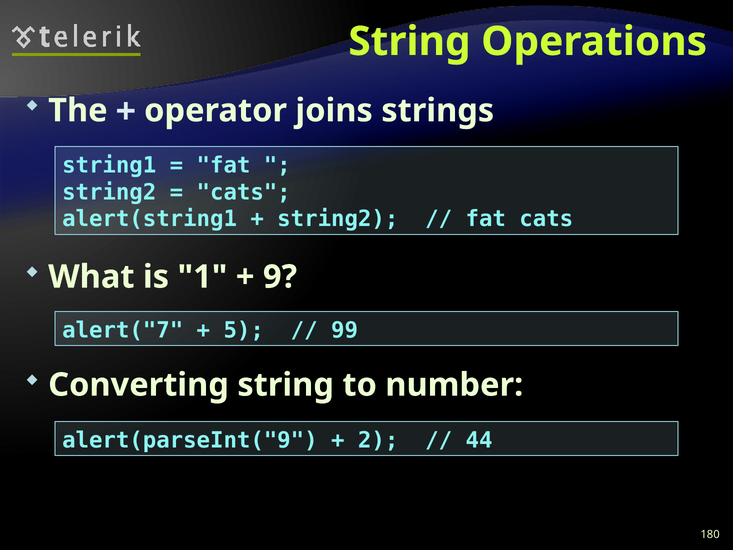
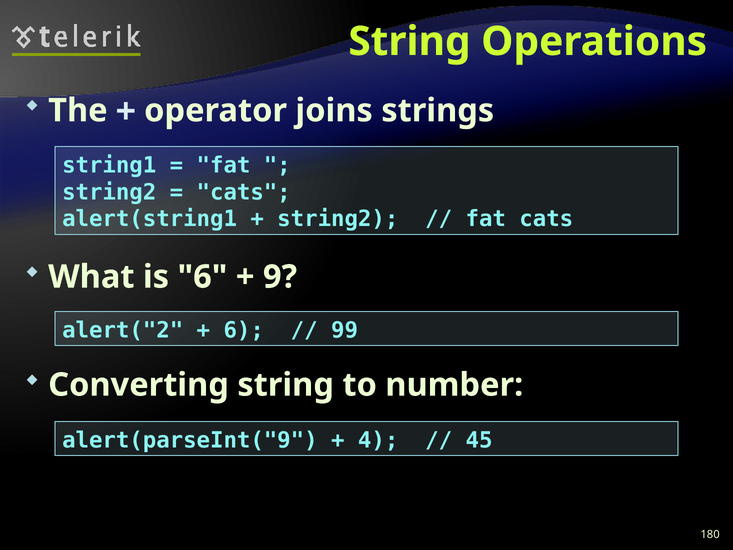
is 1: 1 -> 6
alert("7: alert("7 -> alert("2
5 at (244, 330): 5 -> 6
2: 2 -> 4
44: 44 -> 45
